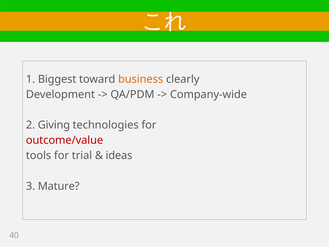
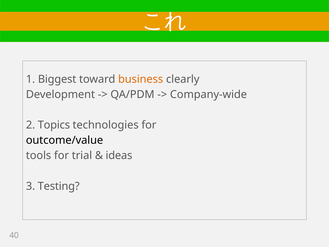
Giving: Giving -> Topics
outcome/value colour: red -> black
Mature: Mature -> Testing
